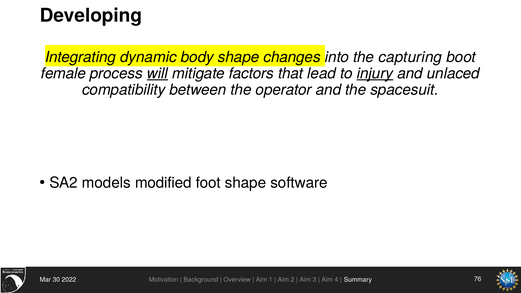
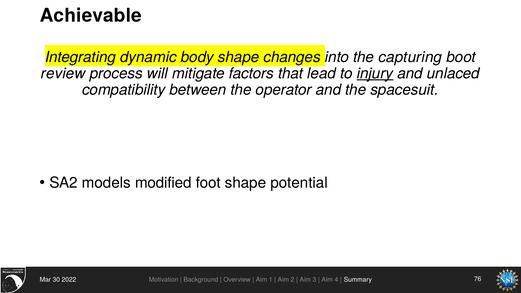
Developing: Developing -> Achievable
female: female -> review
will underline: present -> none
software: software -> potential
